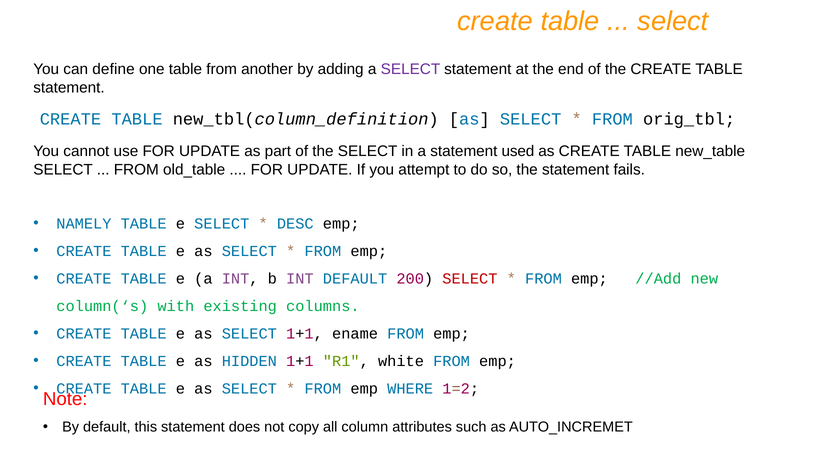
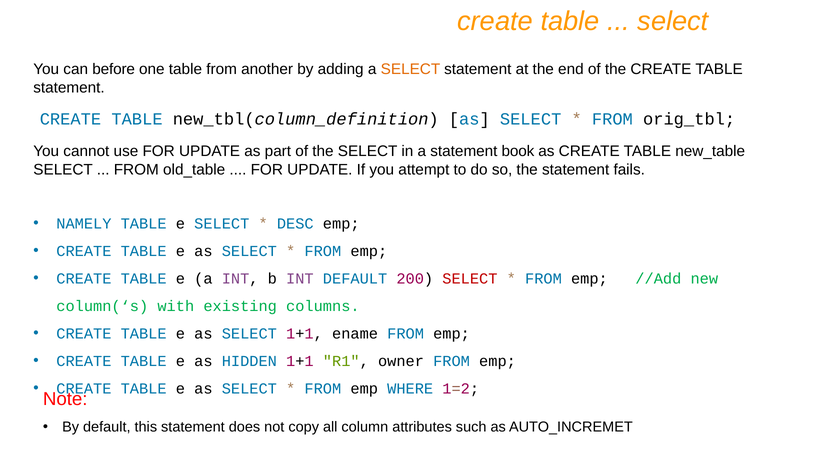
define: define -> before
SELECT at (410, 69) colour: purple -> orange
used: used -> book
white: white -> owner
